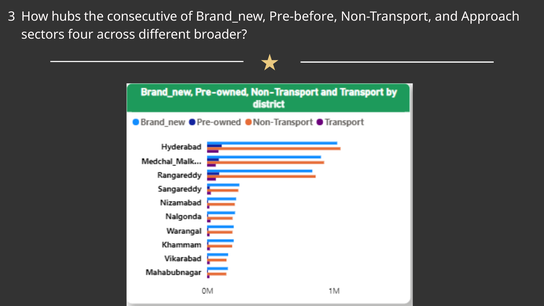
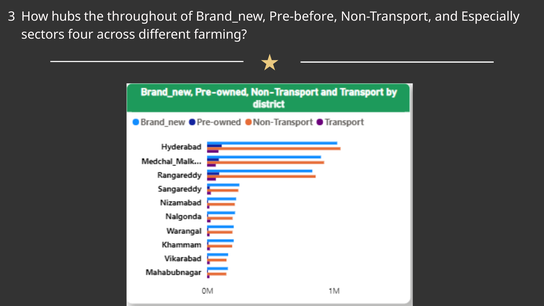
consecutive: consecutive -> throughout
Approach: Approach -> Especially
broader: broader -> farming
